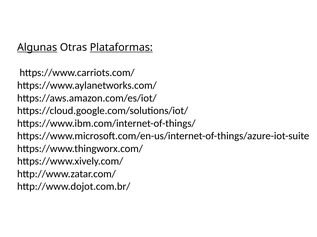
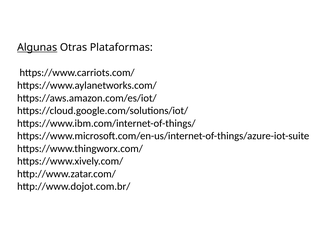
Plataformas underline: present -> none
